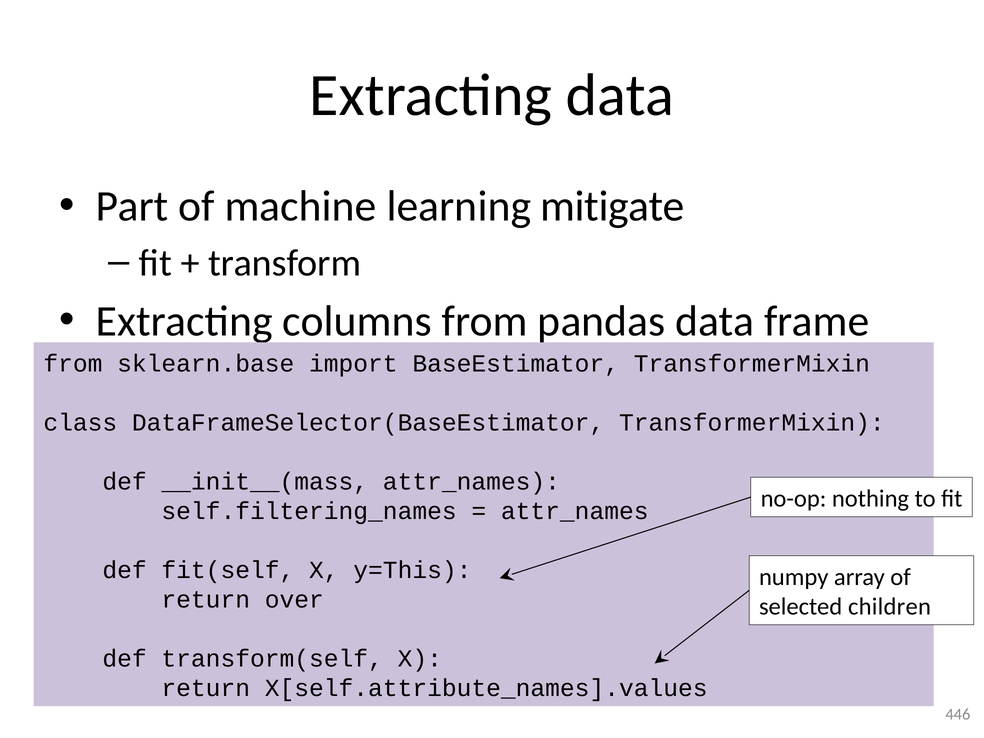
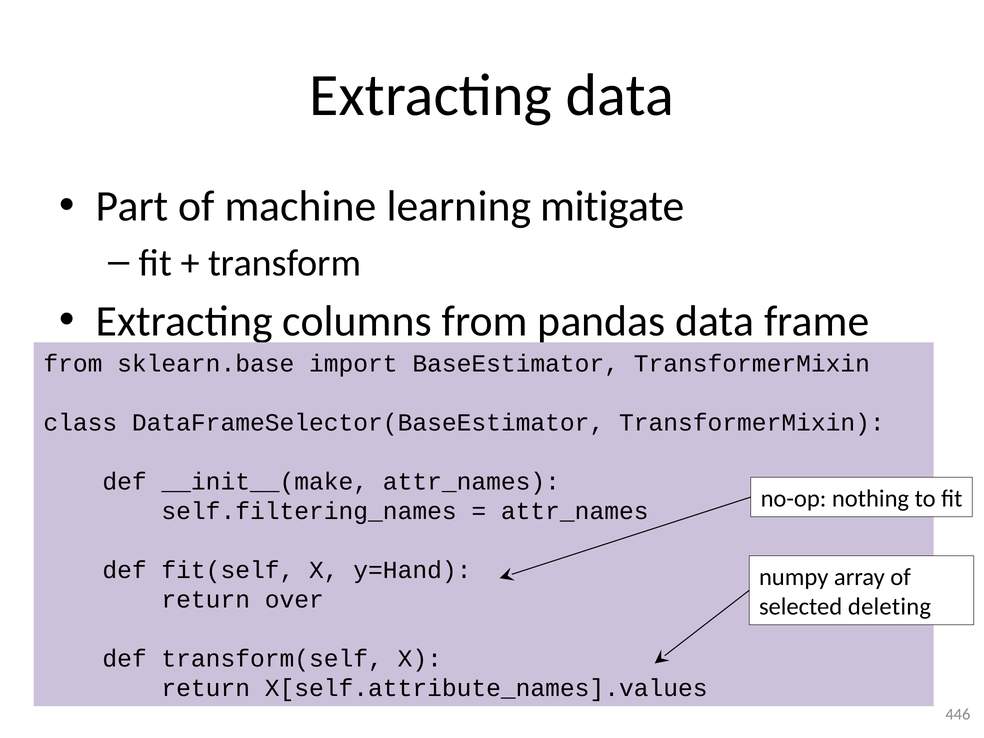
__init__(mass: __init__(mass -> __init__(make
y=This: y=This -> y=Hand
children: children -> deleting
